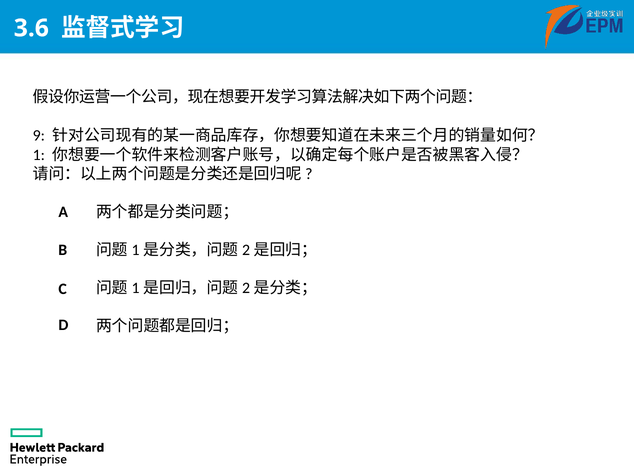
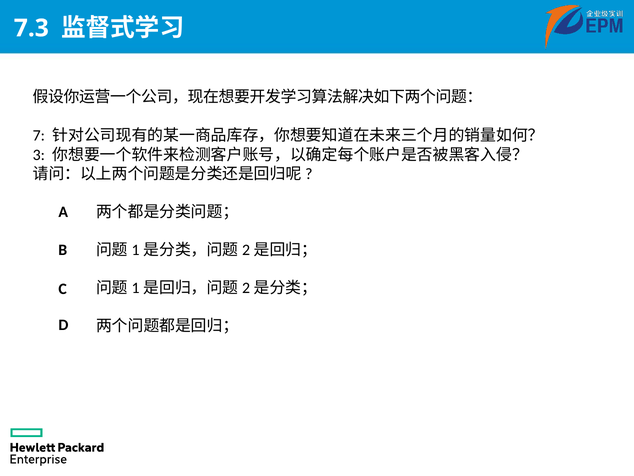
3.6: 3.6 -> 7.3
9: 9 -> 7
1: 1 -> 3
